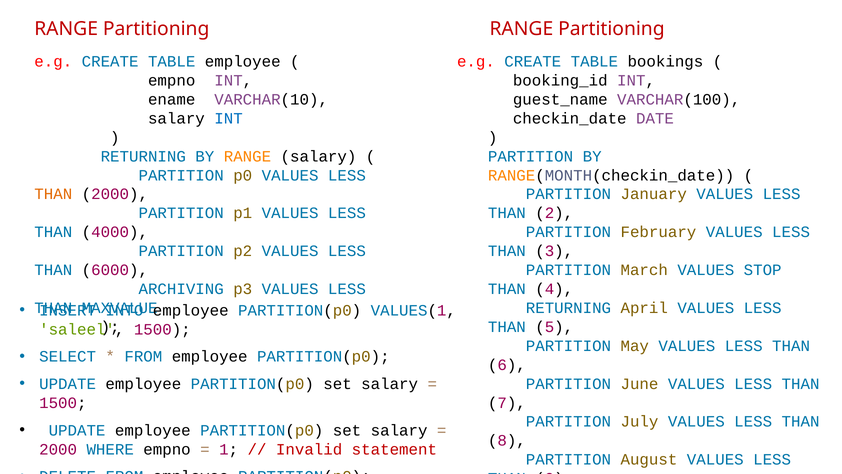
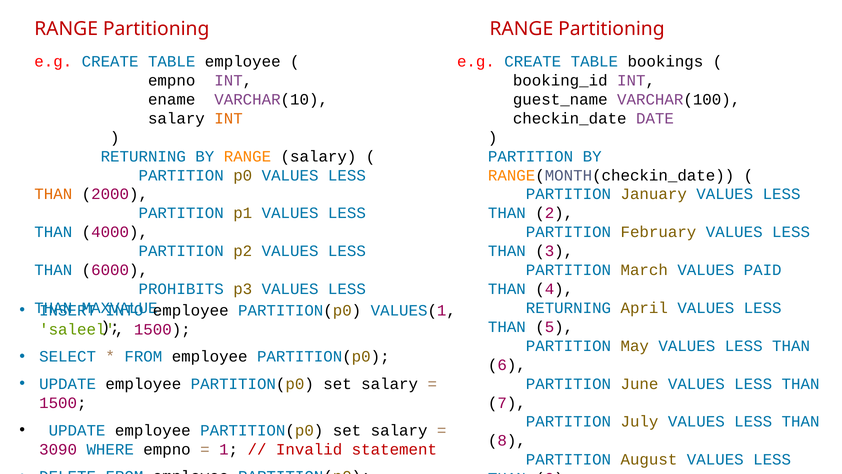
INT at (229, 118) colour: blue -> orange
STOP: STOP -> PAID
ARCHIVING: ARCHIVING -> PROHIBITS
2000 at (58, 449): 2000 -> 3090
